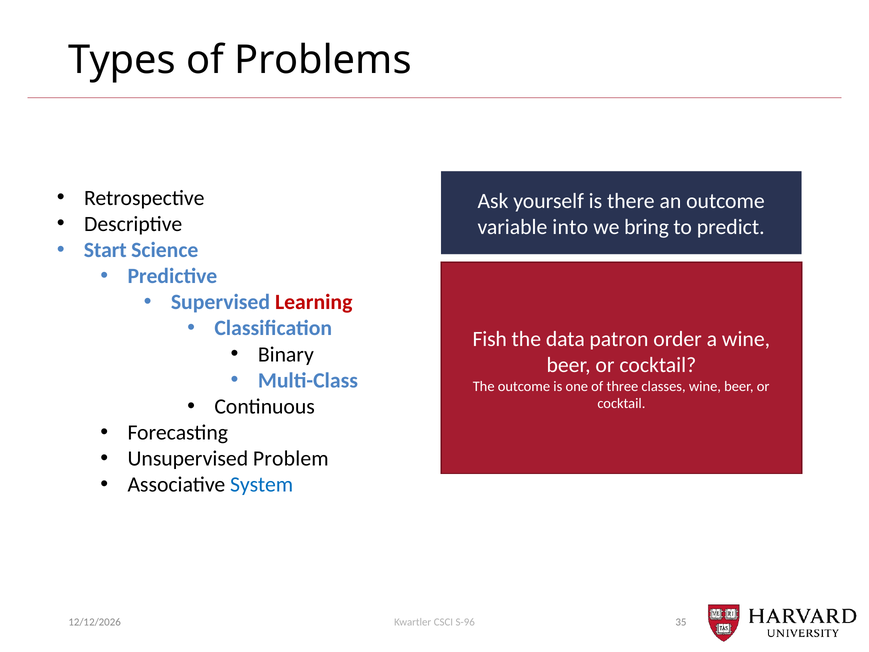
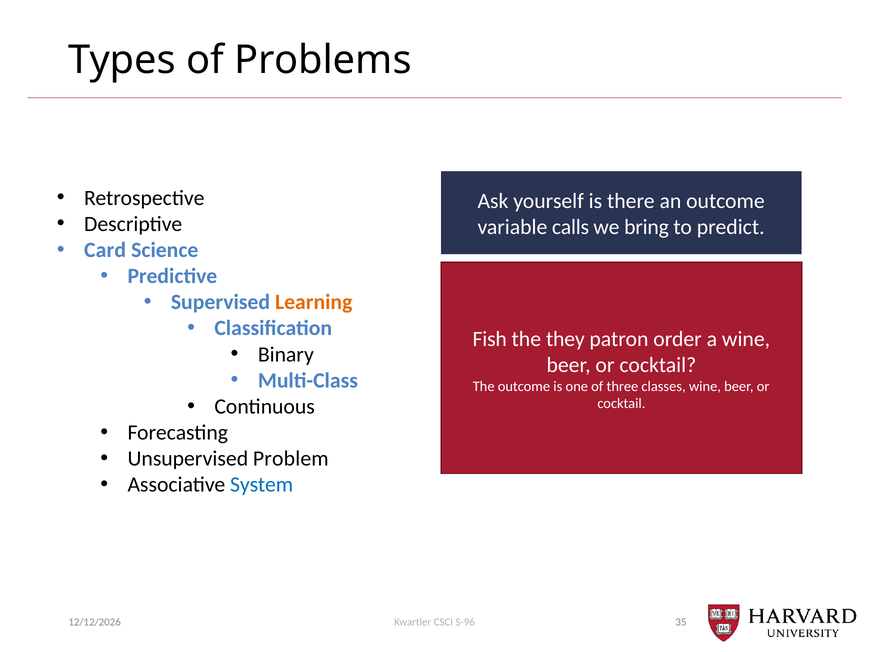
into: into -> calls
Start: Start -> Card
Learning colour: red -> orange
data: data -> they
